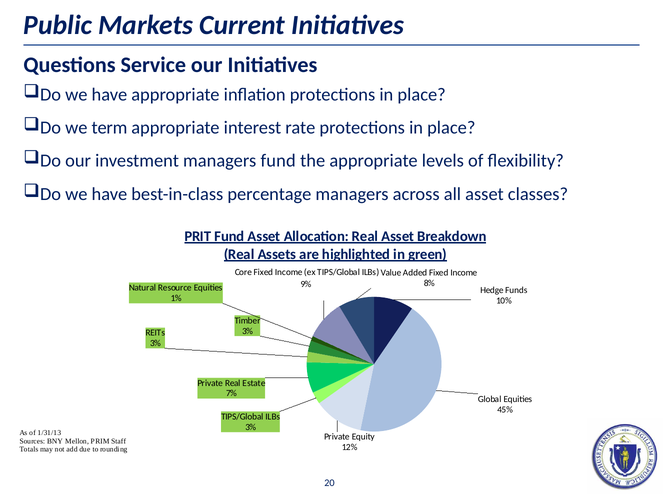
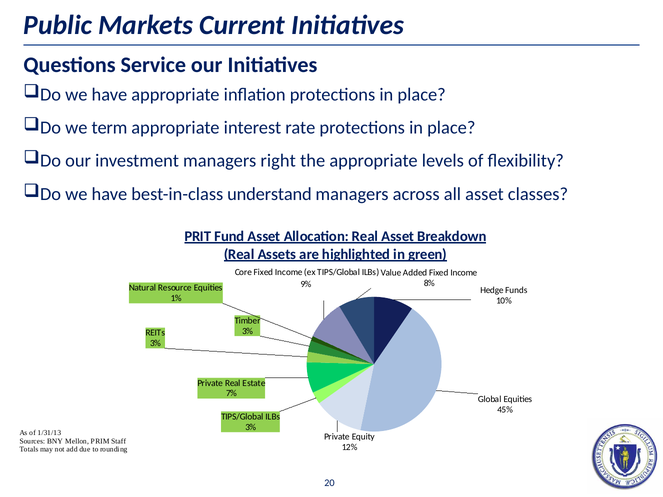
managers fund: fund -> right
percentage: percentage -> understand
